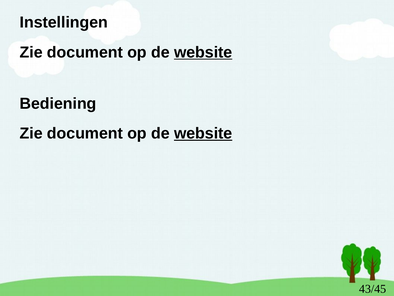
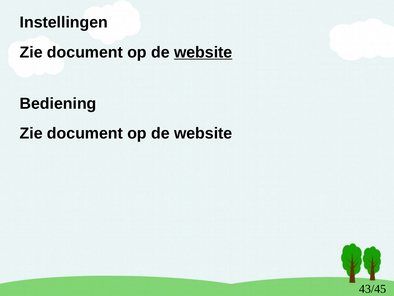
website at (203, 133) underline: present -> none
